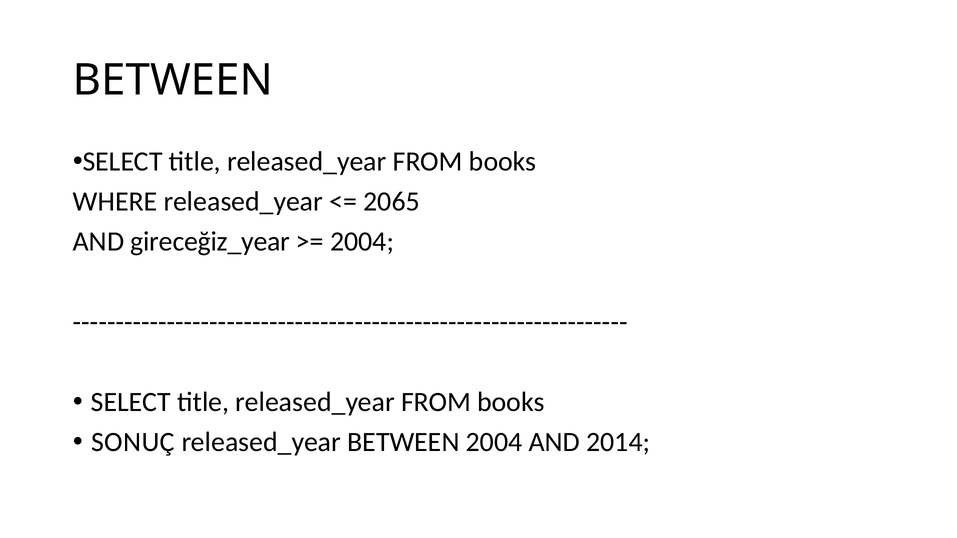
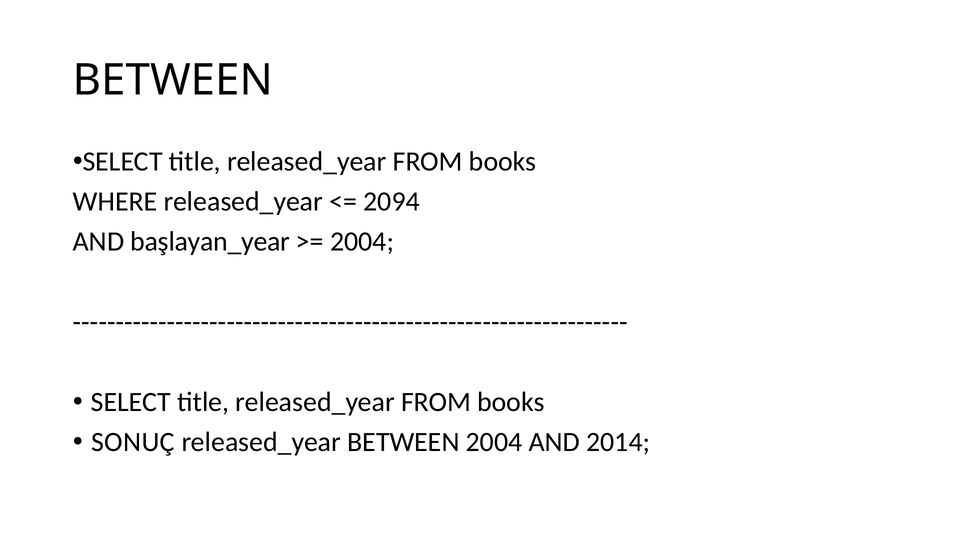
2065: 2065 -> 2094
gireceğiz_year: gireceğiz_year -> başlayan_year
